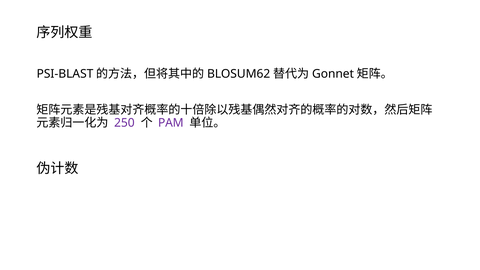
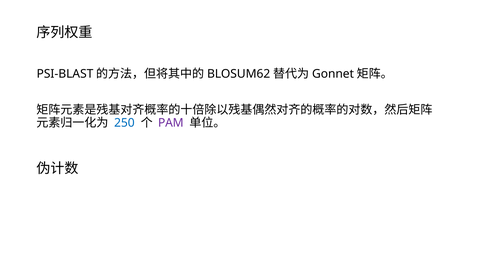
250 colour: purple -> blue
